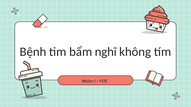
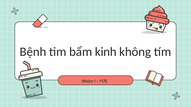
nghĩ: nghĩ -> kinh
